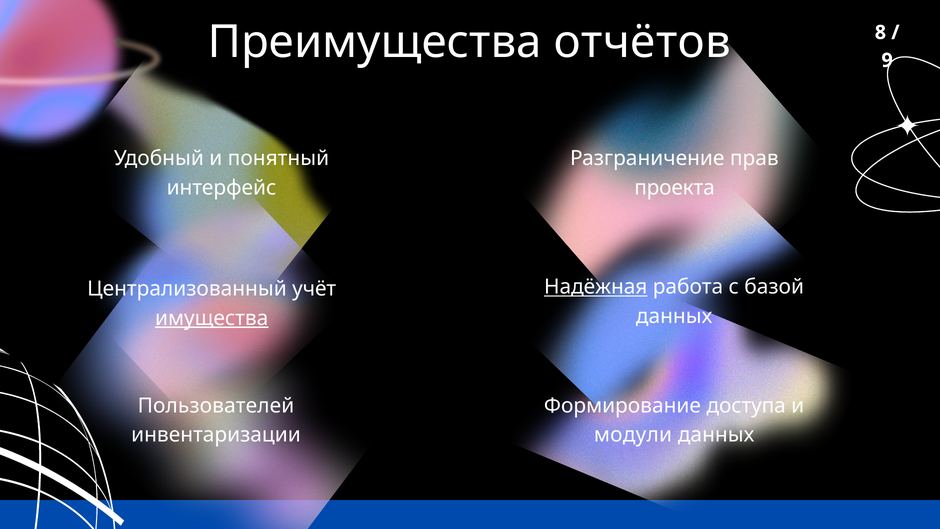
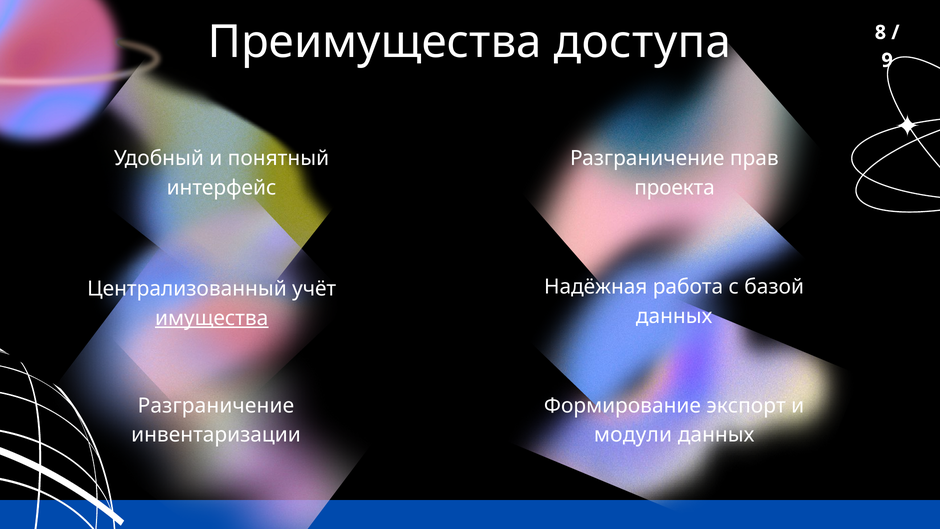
отчётов: отчётов -> доступа
Надёжная underline: present -> none
Пользователей at (216, 406): Пользователей -> Разграничение
доступа: доступа -> экспорт
